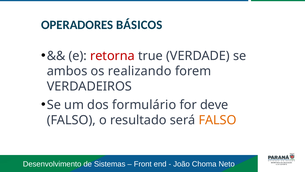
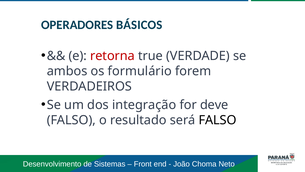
realizando: realizando -> formulário
formulário: formulário -> integração
FALSO at (218, 120) colour: orange -> black
